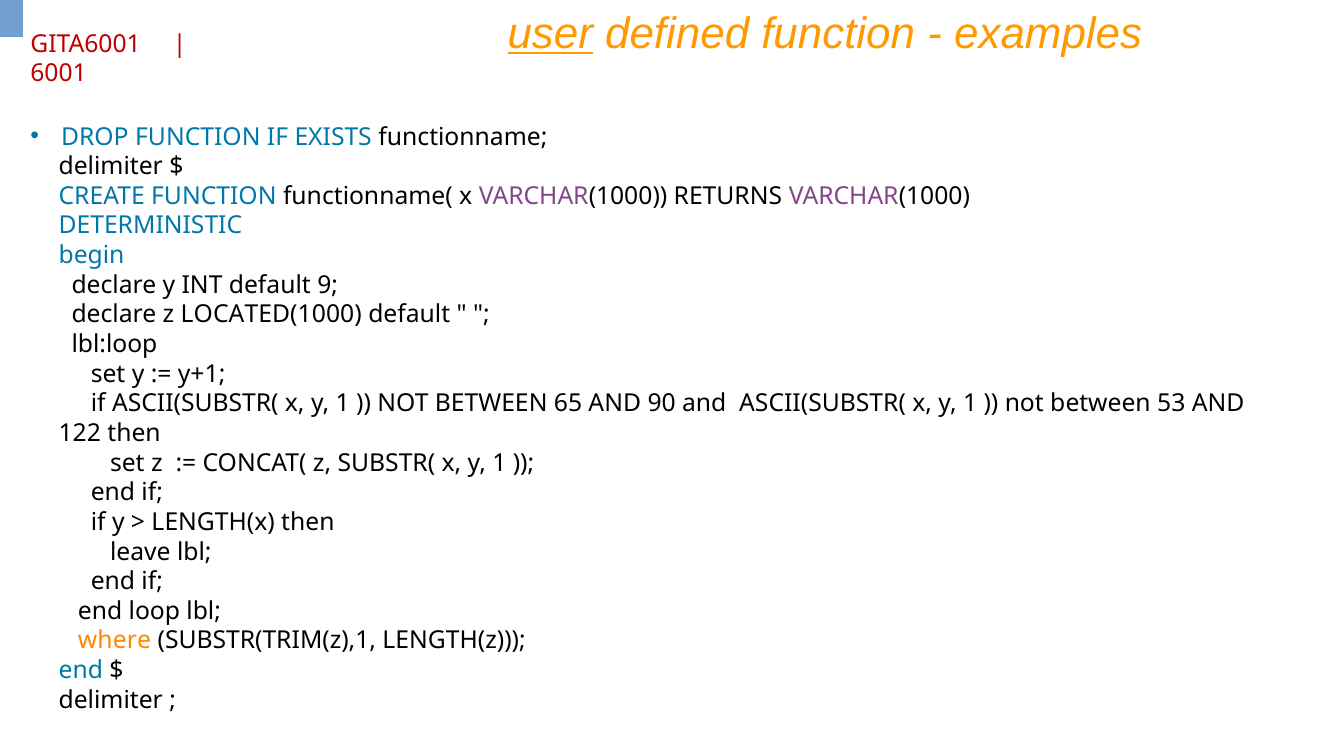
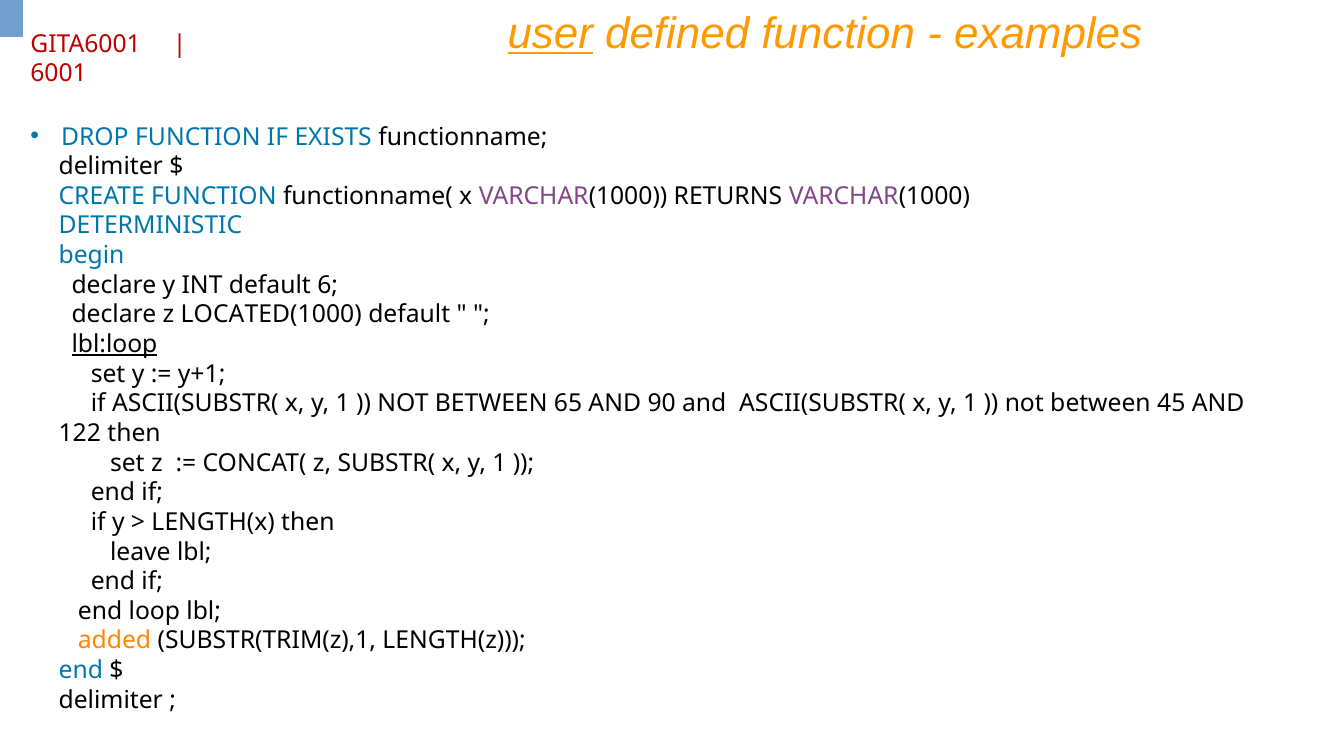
9: 9 -> 6
lbl:loop underline: none -> present
53: 53 -> 45
where: where -> added
